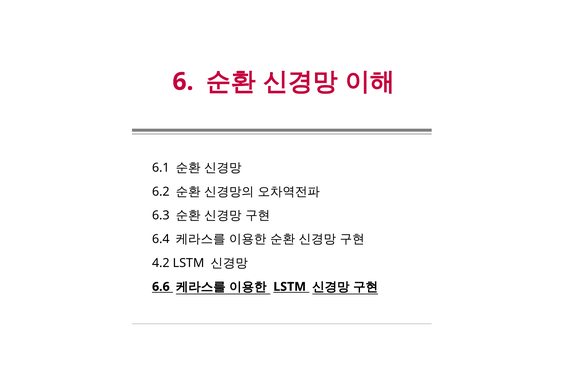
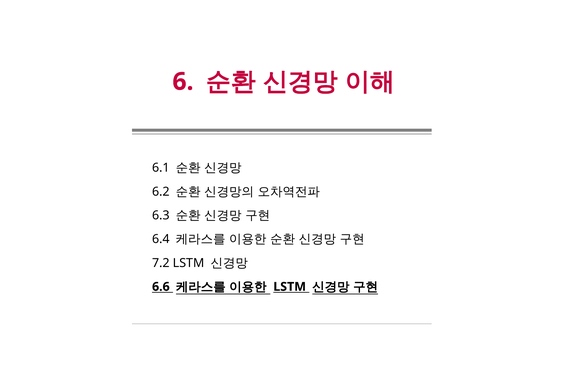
4.2: 4.2 -> 7.2
